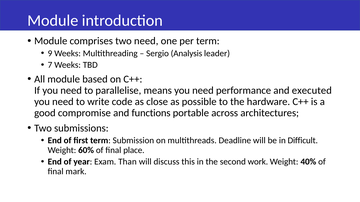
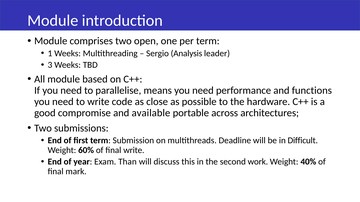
two need: need -> open
9: 9 -> 1
7: 7 -> 3
executed: executed -> functions
functions: functions -> available
final place: place -> write
